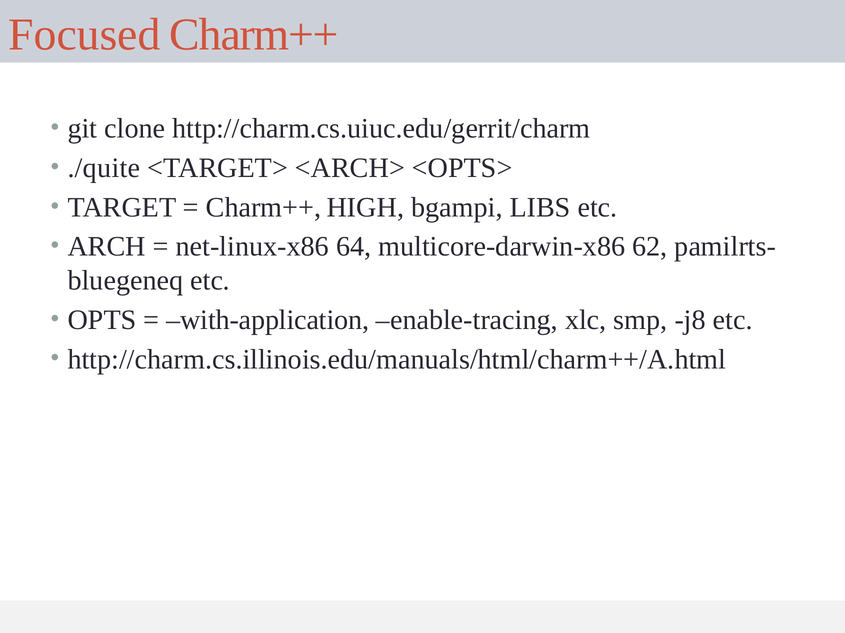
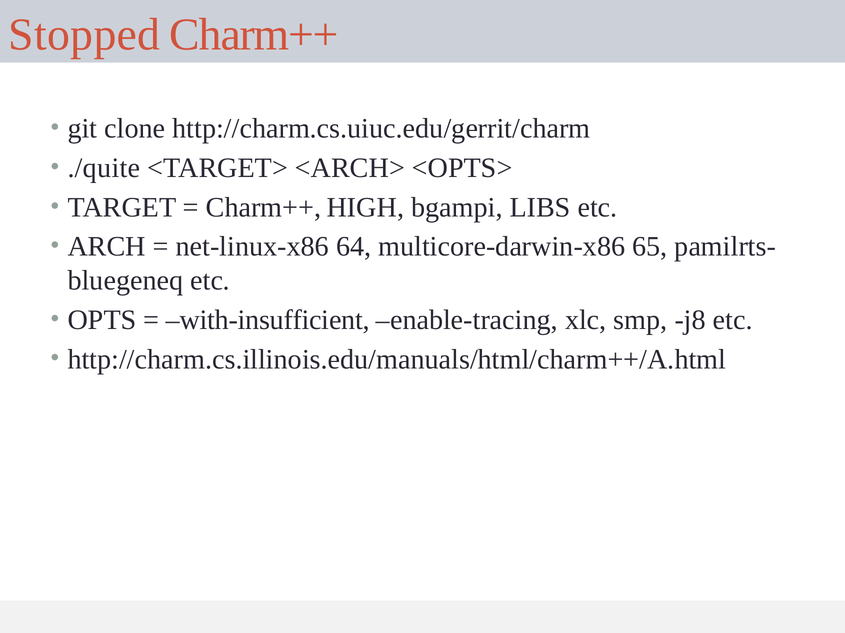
Focused: Focused -> Stopped
62: 62 -> 65
with-application: with-application -> with-insufficient
